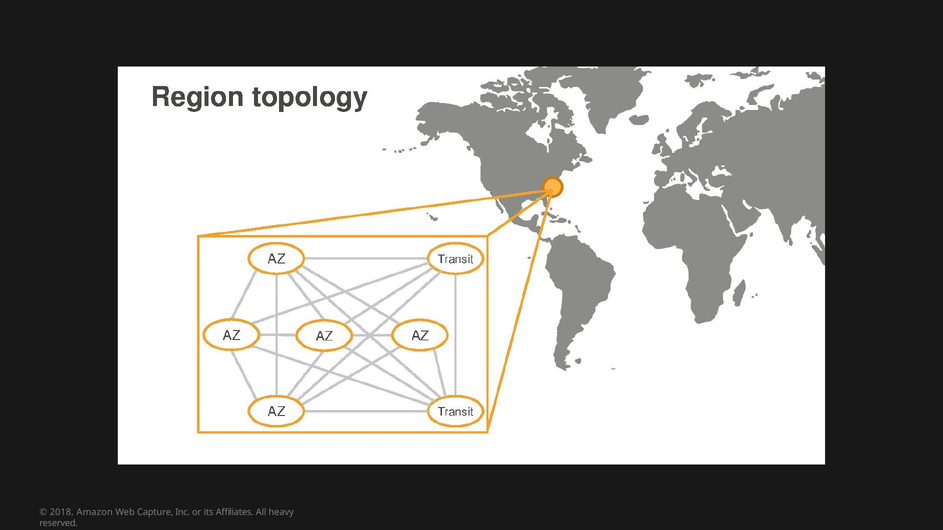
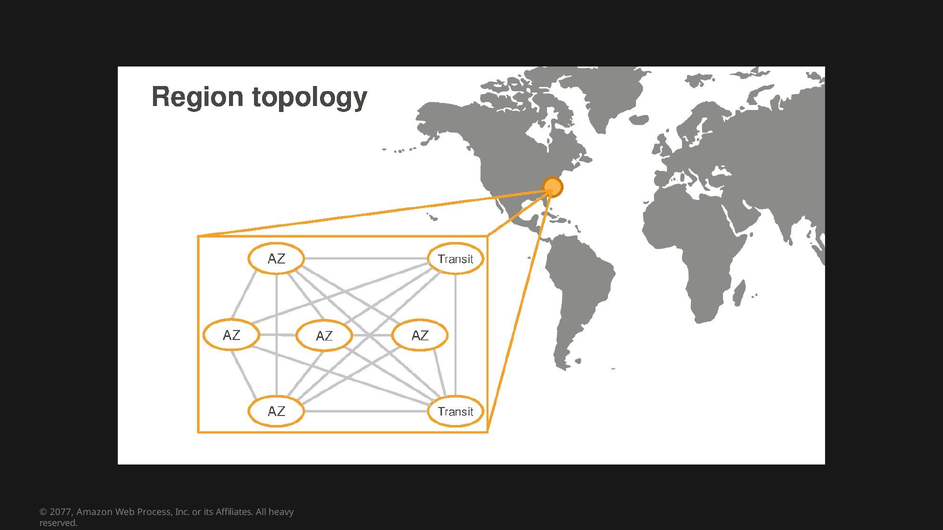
2018: 2018 -> 2077
Capture: Capture -> Process
